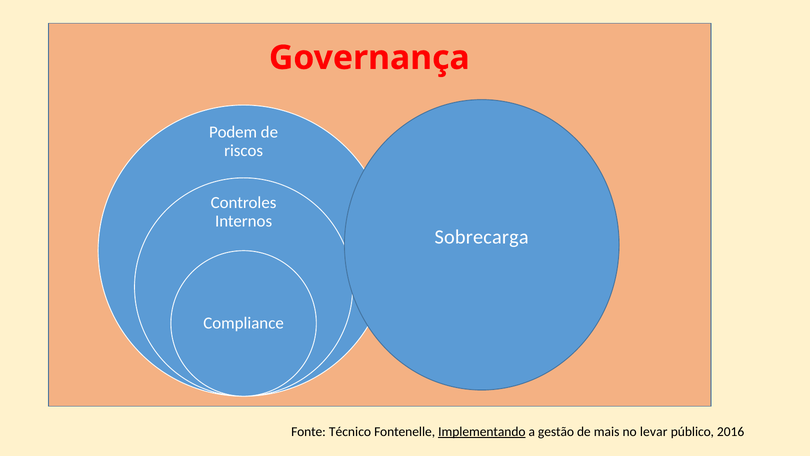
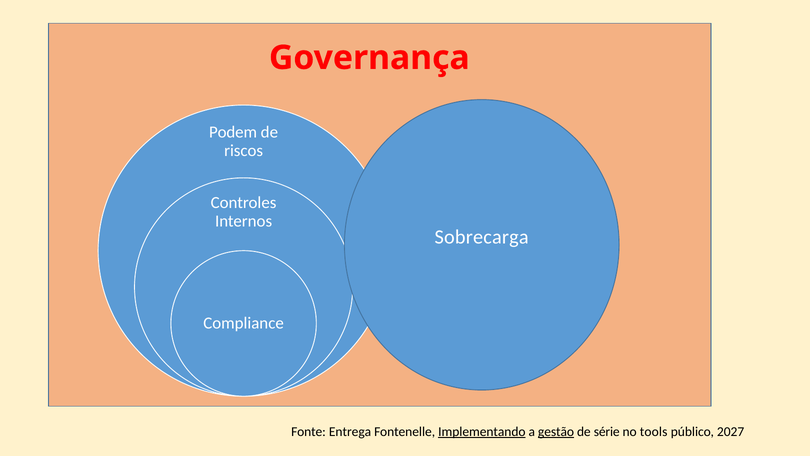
Técnico: Técnico -> Entrega
gestão underline: none -> present
mais: mais -> série
levar: levar -> tools
2016: 2016 -> 2027
